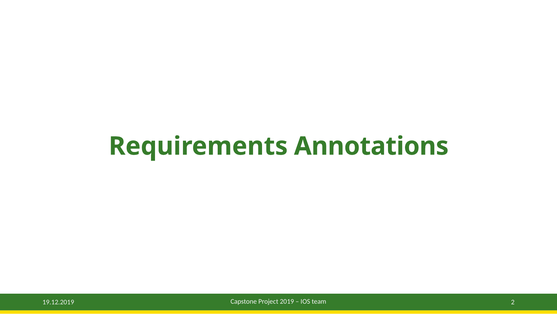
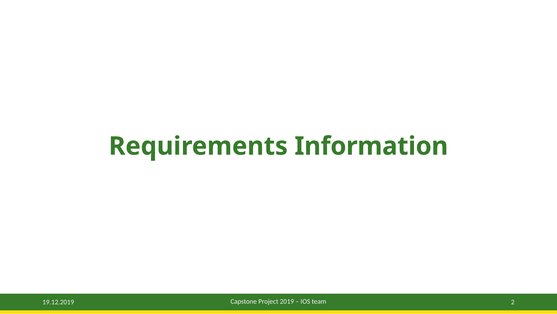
Annotations: Annotations -> Information
